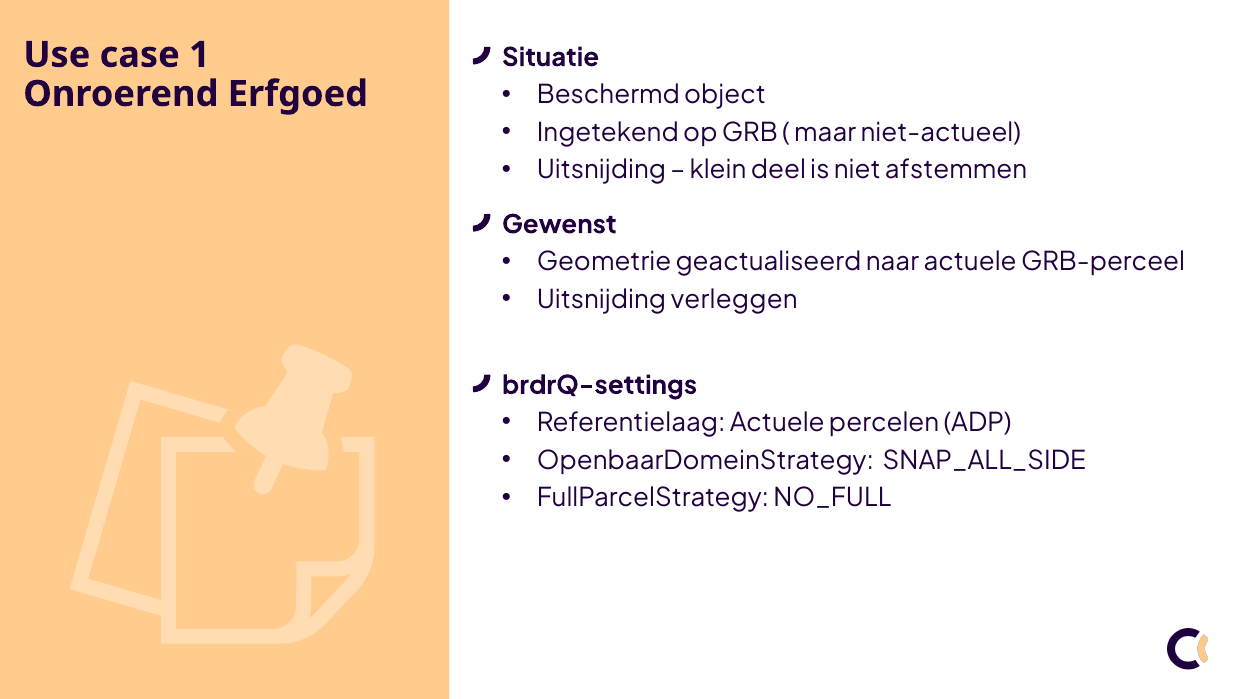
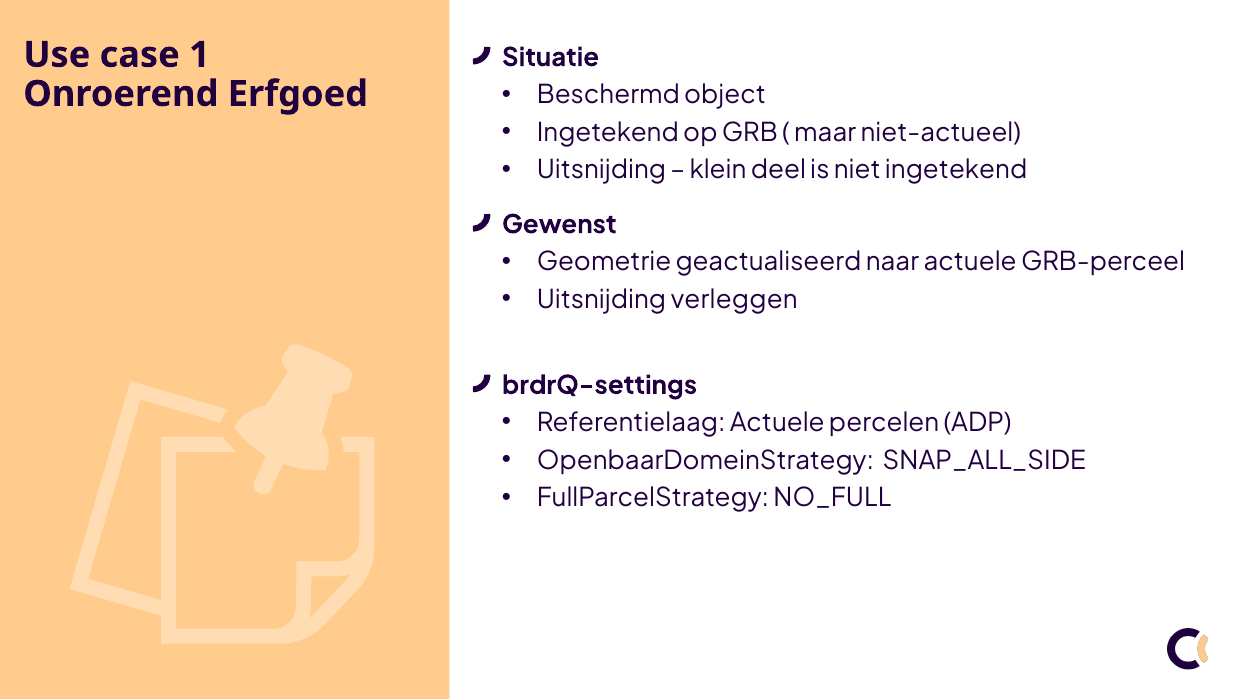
niet afstemmen: afstemmen -> ingetekend
